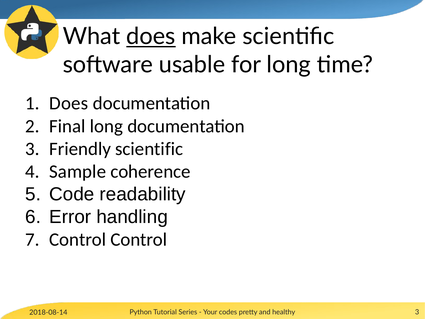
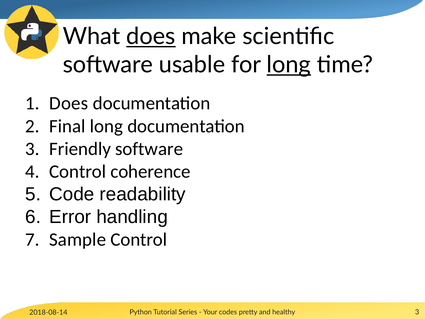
long at (289, 65) underline: none -> present
Friendly scientific: scientific -> software
Sample at (78, 171): Sample -> Control
Control at (78, 239): Control -> Sample
